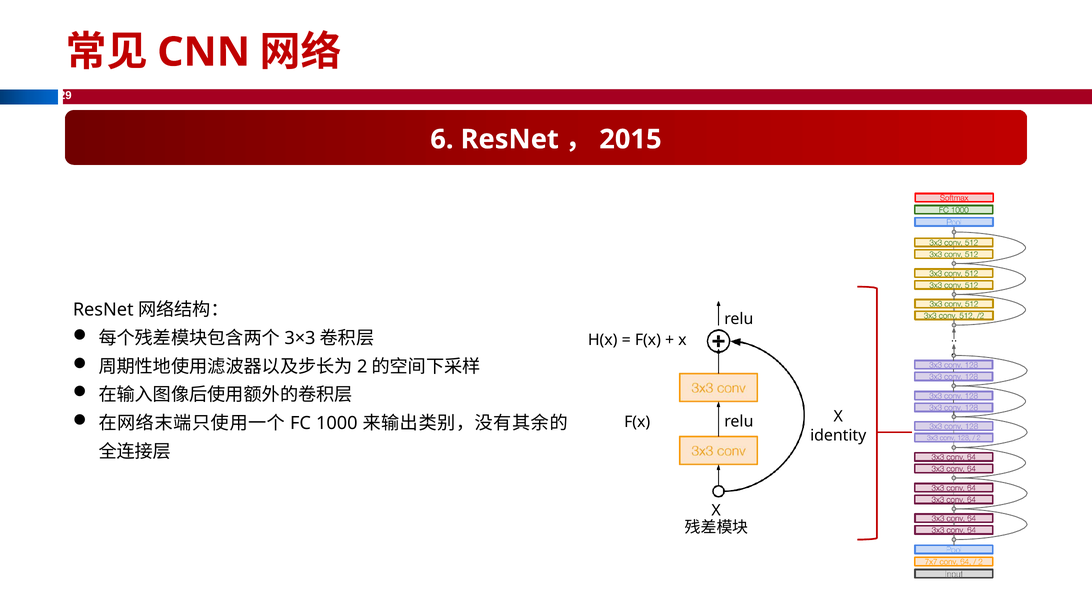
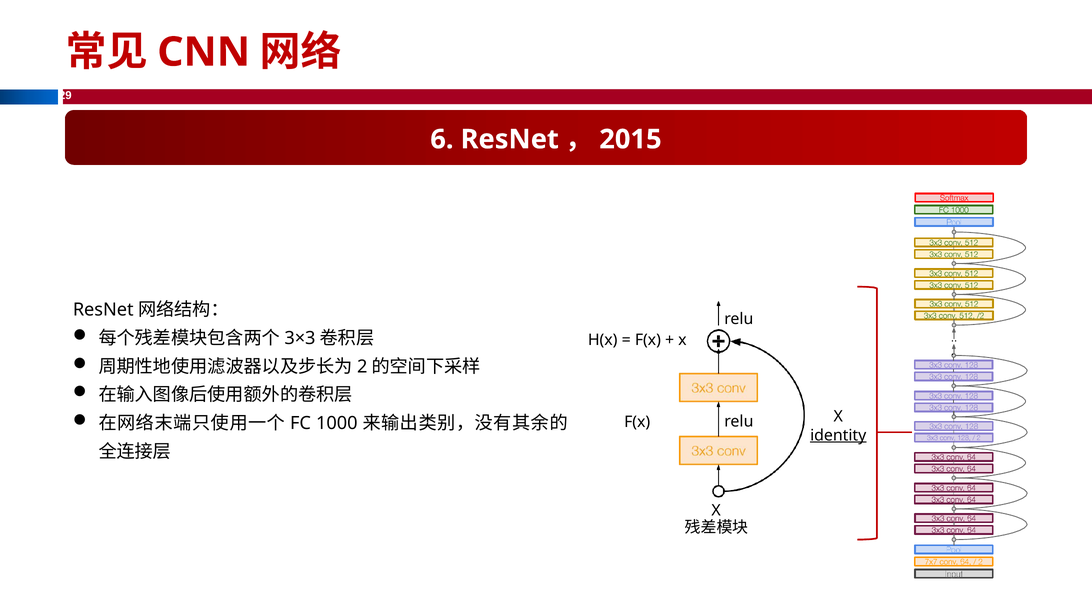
identity underline: none -> present
